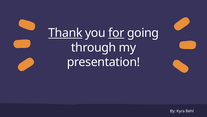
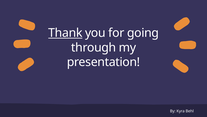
for underline: present -> none
